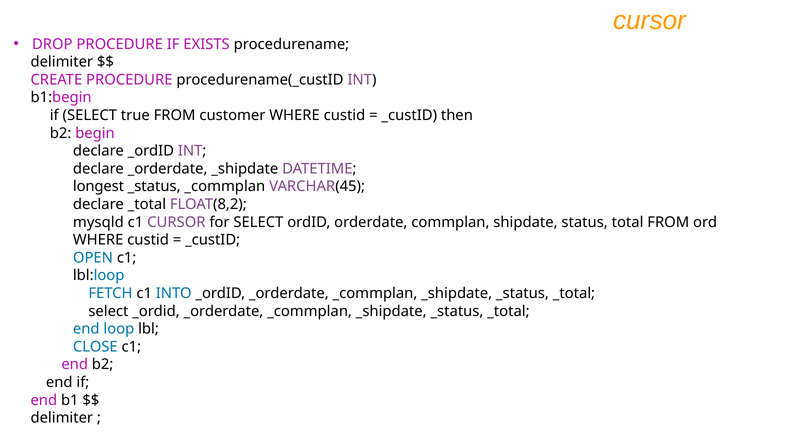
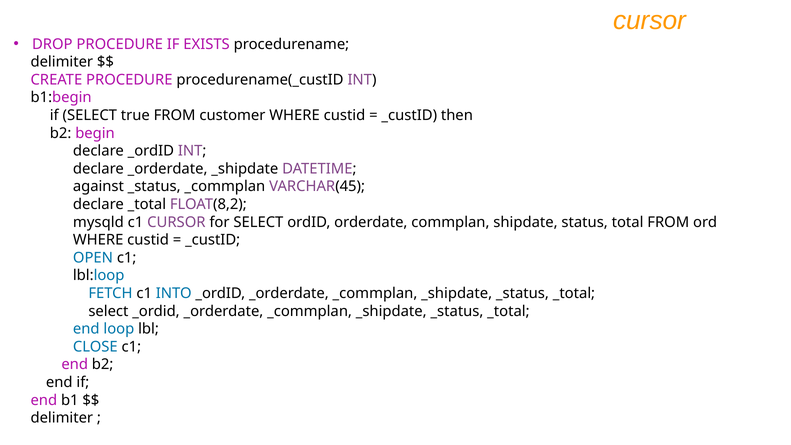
longest: longest -> against
